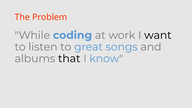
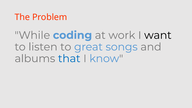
that colour: black -> blue
